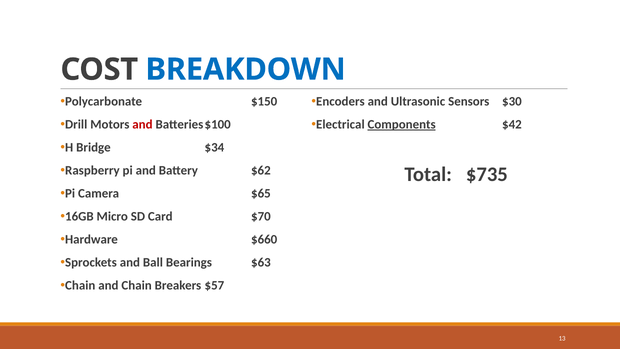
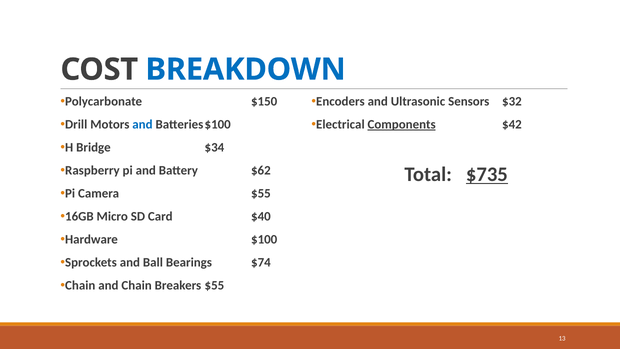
$30: $30 -> $32
and at (142, 124) colour: red -> blue
$735 underline: none -> present
Camera $65: $65 -> $55
$70: $70 -> $40
$660: $660 -> $100
$63: $63 -> $74
Breakers $57: $57 -> $55
